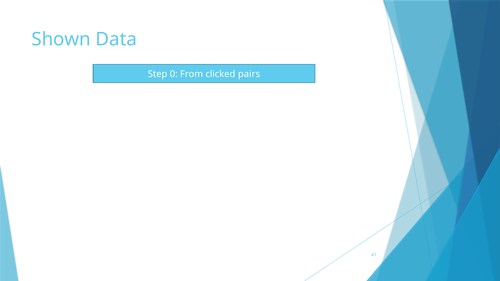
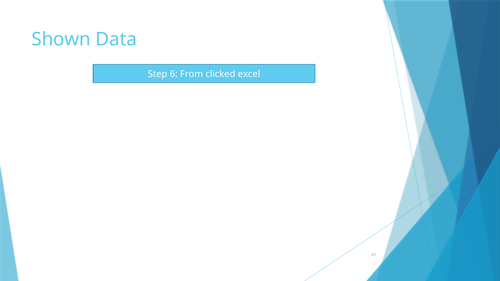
0: 0 -> 6
pairs: pairs -> excel
